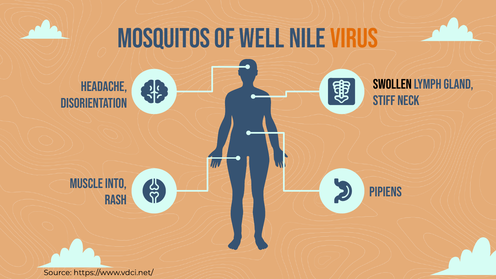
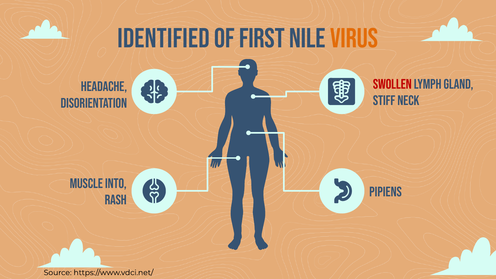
MOSQUITOS: MOSQUITOS -> IDENTIFIED
well: well -> first
Swollen colour: black -> red
